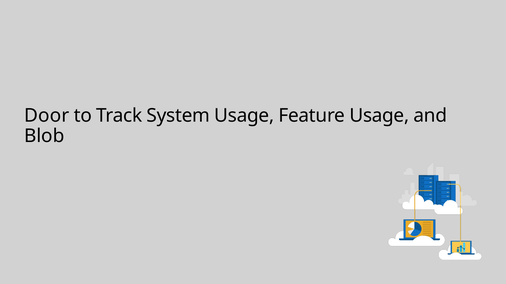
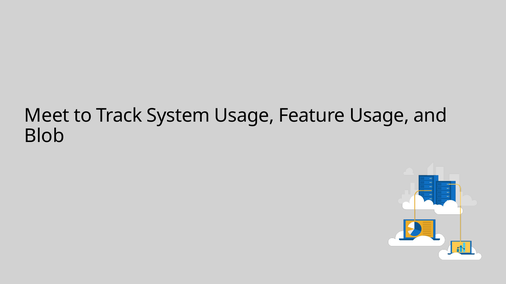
Door: Door -> Meet
